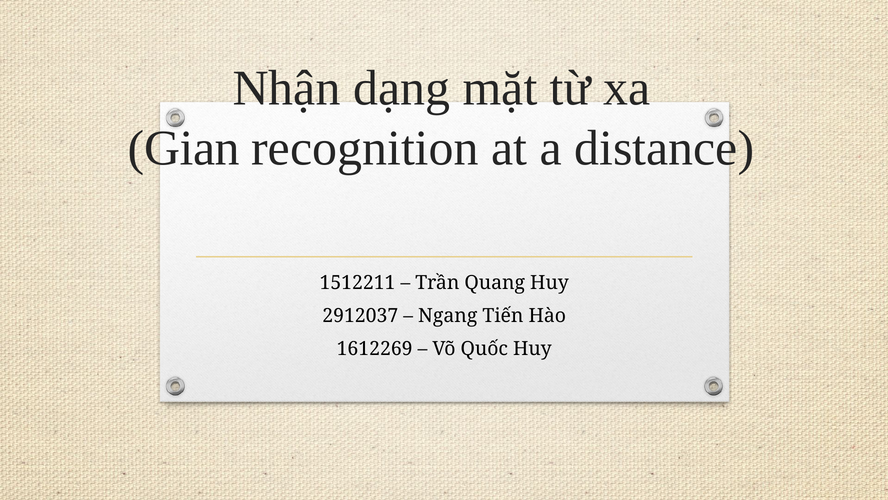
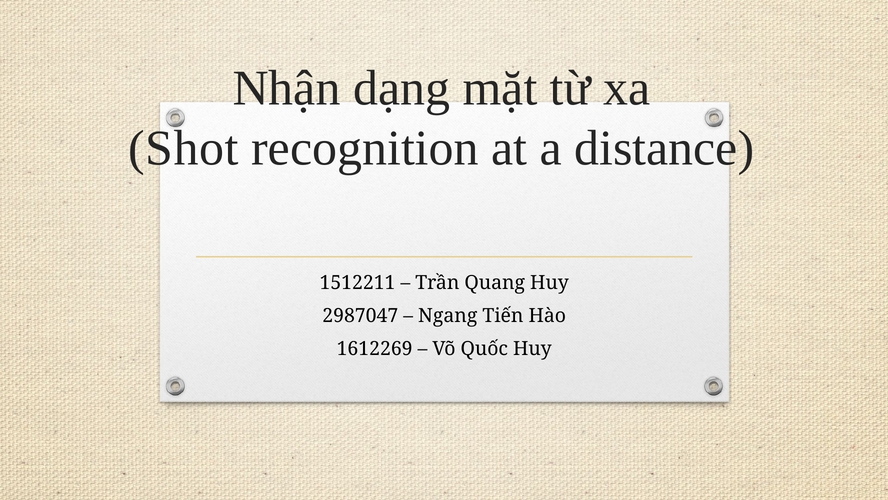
Gian: Gian -> Shot
2912037: 2912037 -> 2987047
